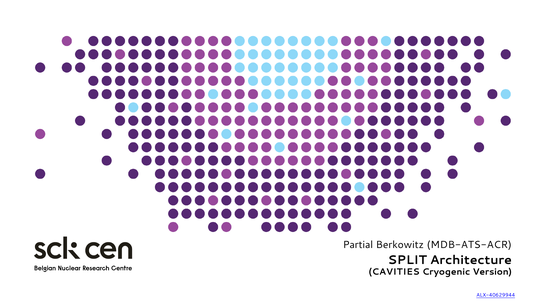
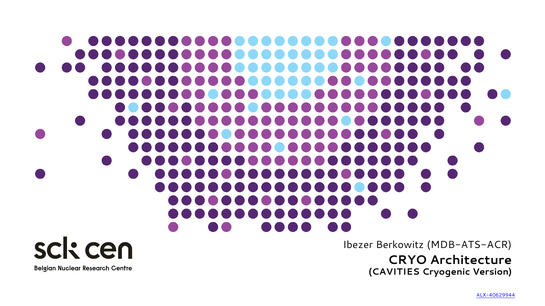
Partial: Partial -> Ibezer
SPLIT: SPLIT -> CRYO
